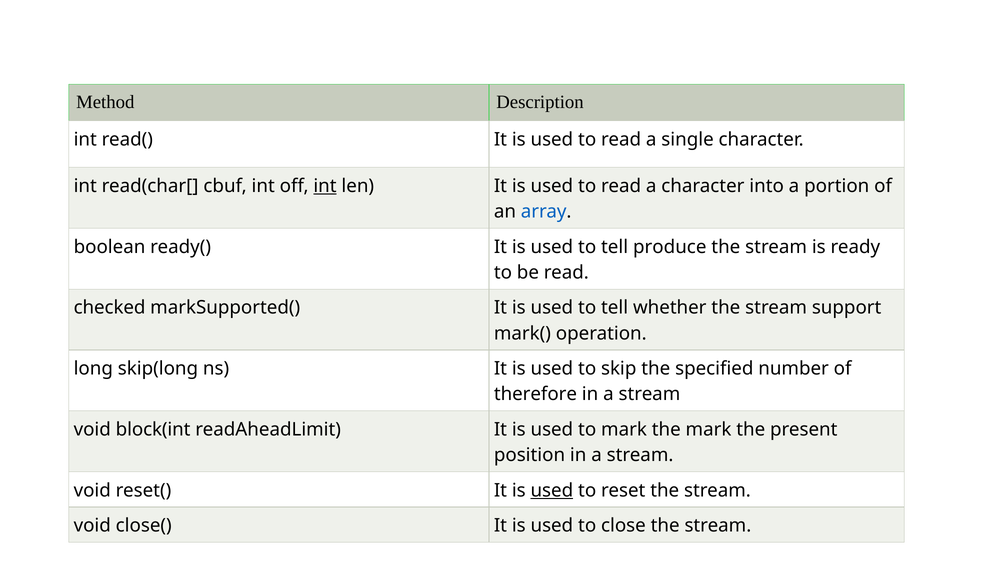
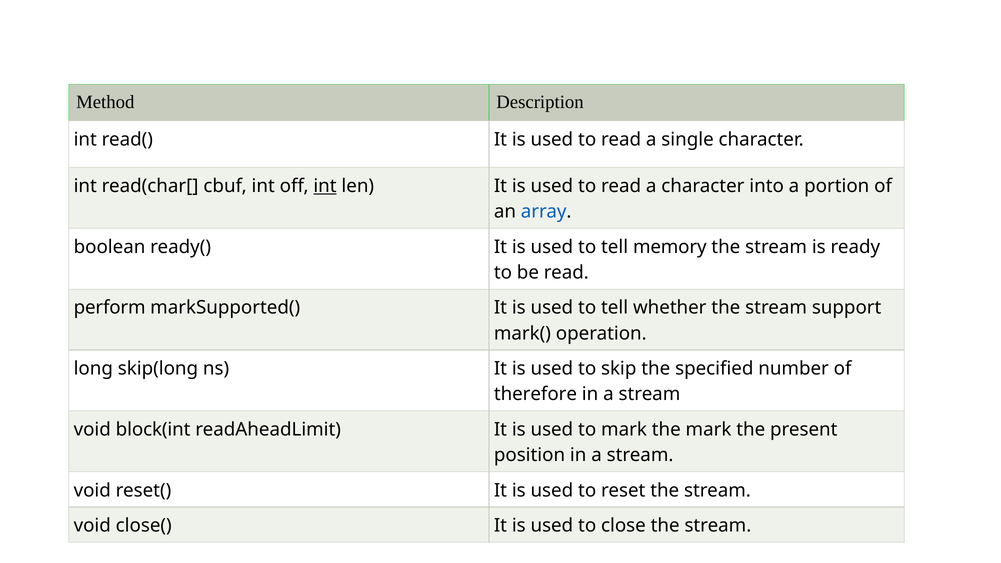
produce: produce -> memory
checked: checked -> perform
used at (552, 490) underline: present -> none
